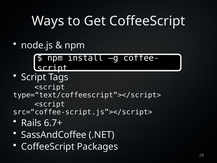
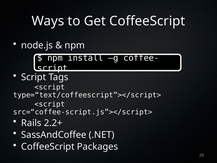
6.7+: 6.7+ -> 2.2+
